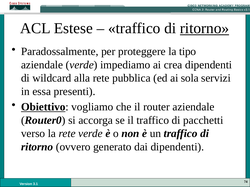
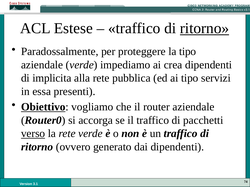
wildcard: wildcard -> implicita
ai sola: sola -> tipo
verso underline: none -> present
